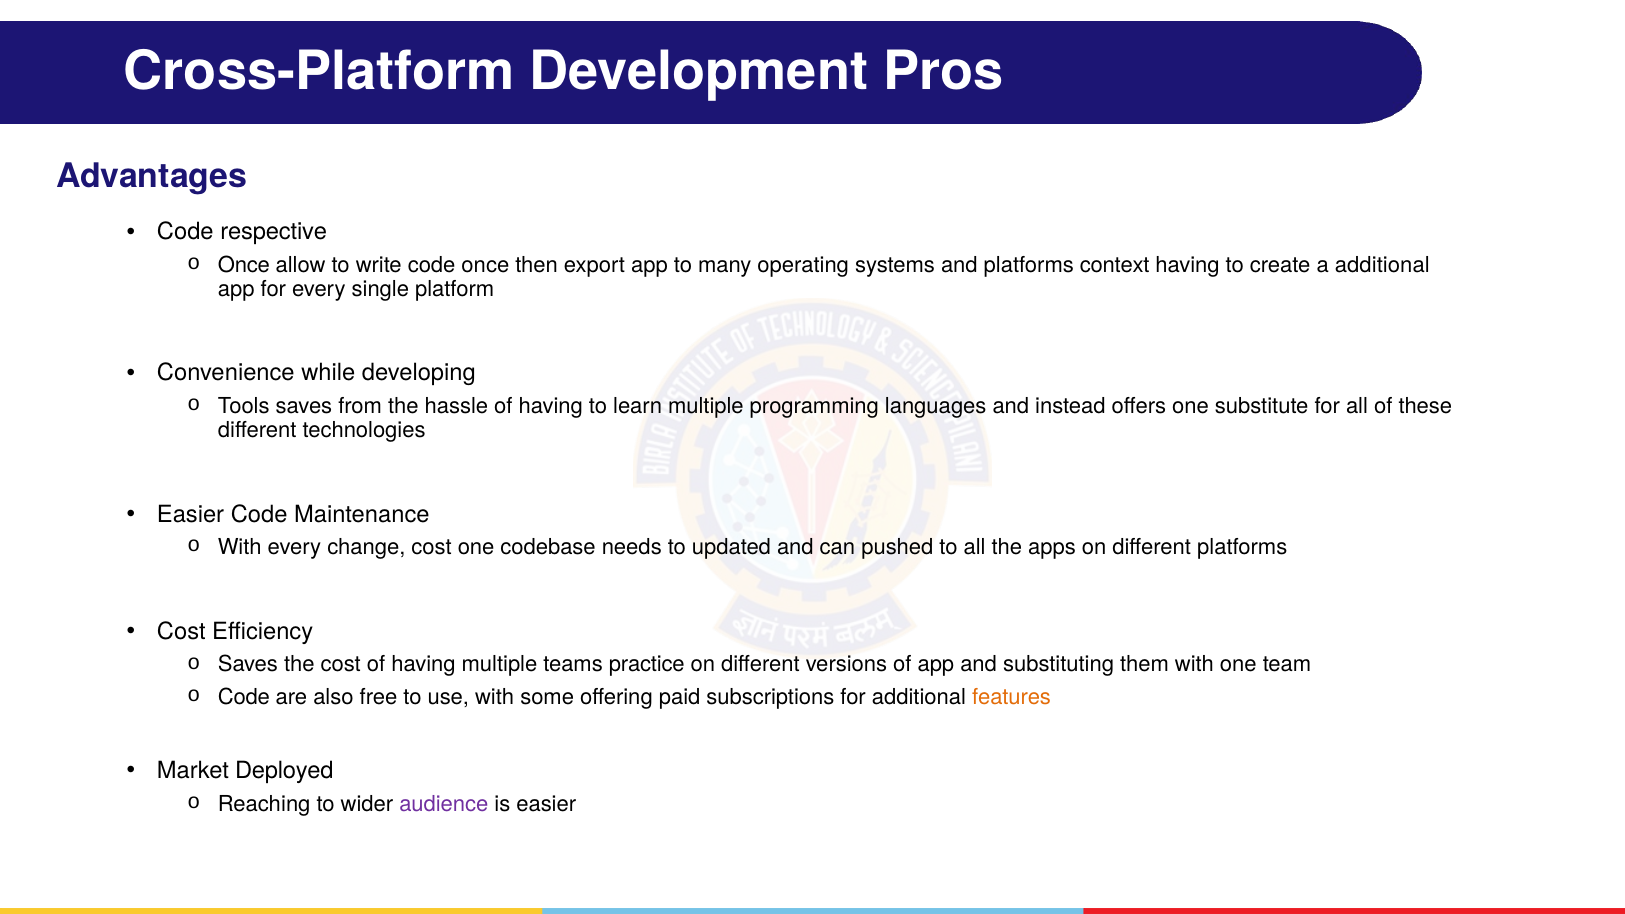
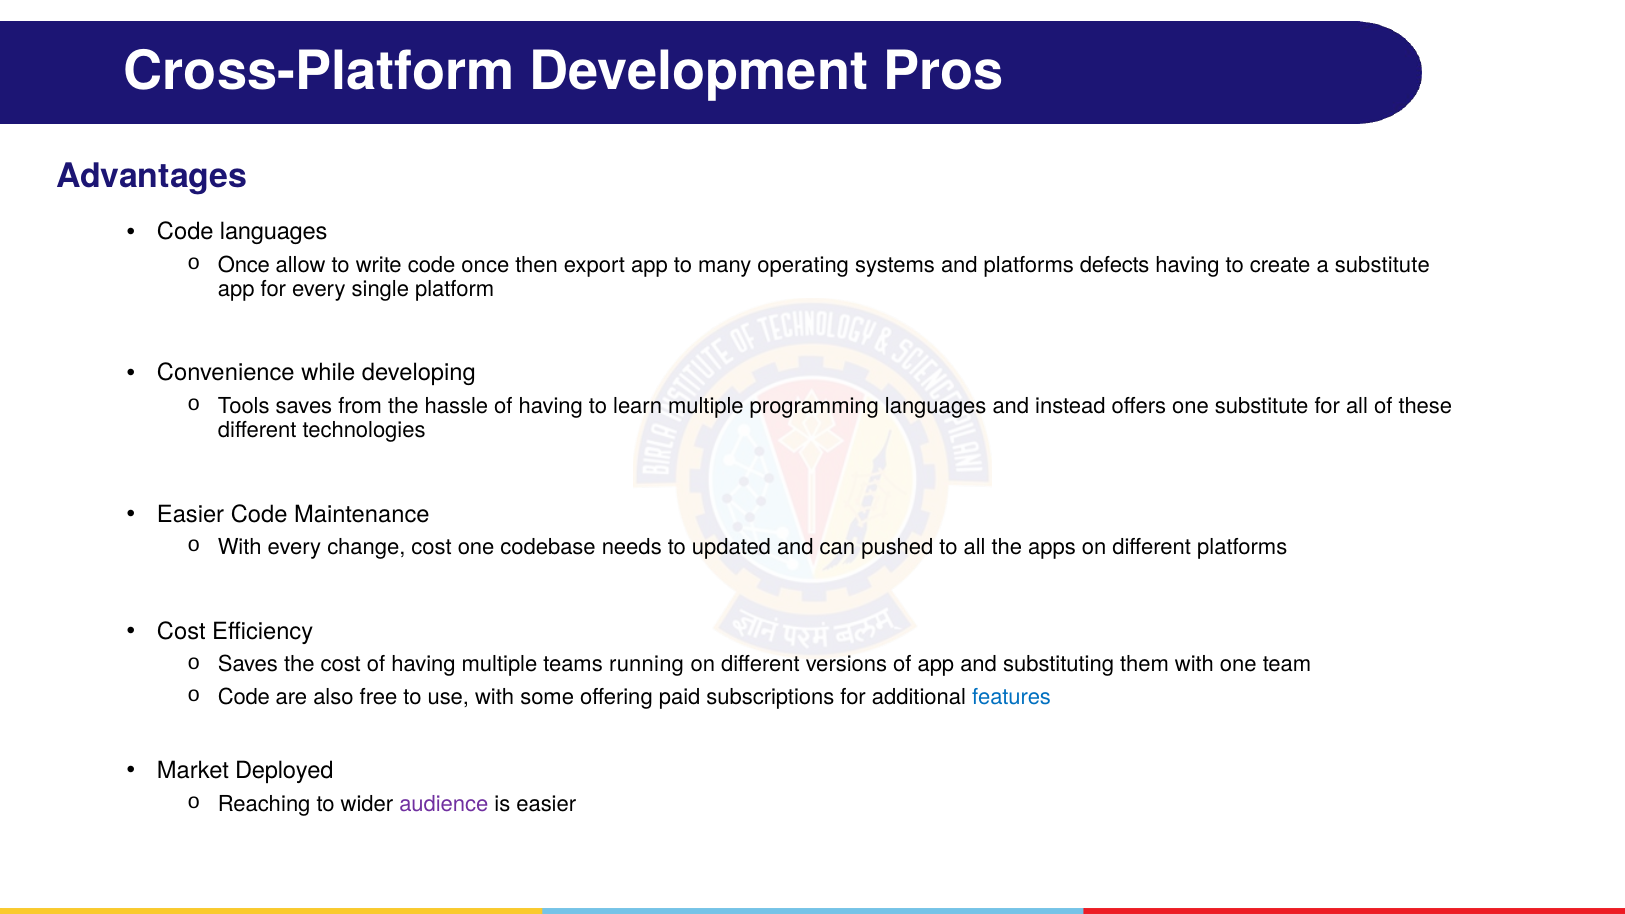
Code respective: respective -> languages
context: context -> defects
a additional: additional -> substitute
practice: practice -> running
features colour: orange -> blue
